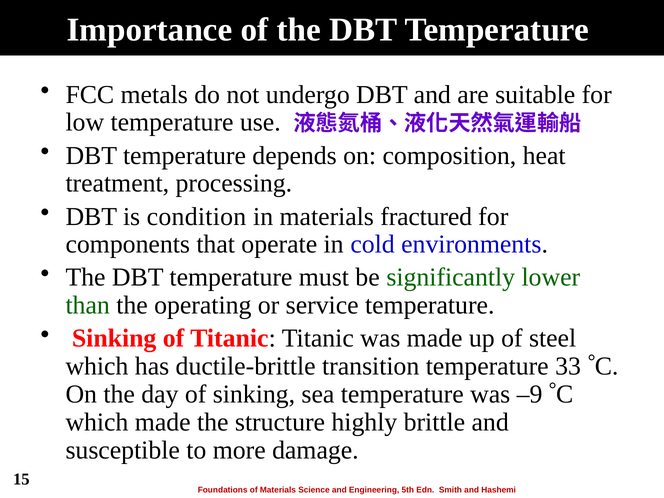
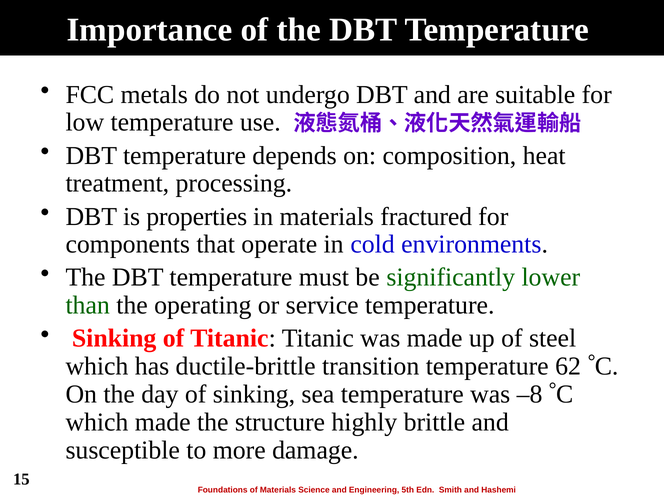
condition: condition -> properties
33: 33 -> 62
–9: –9 -> –8
